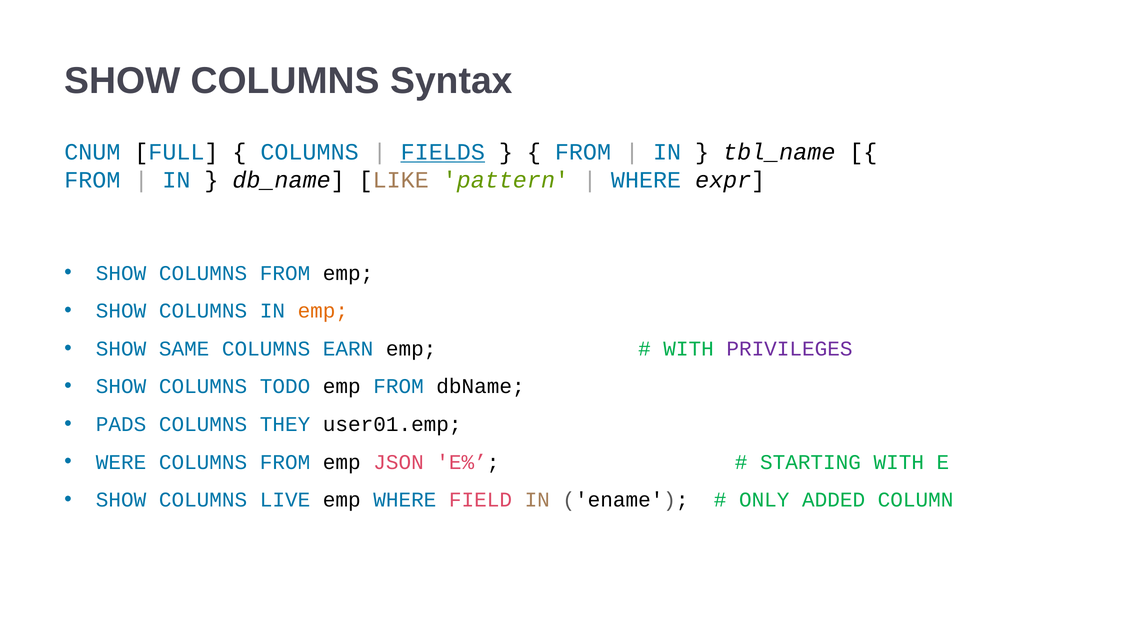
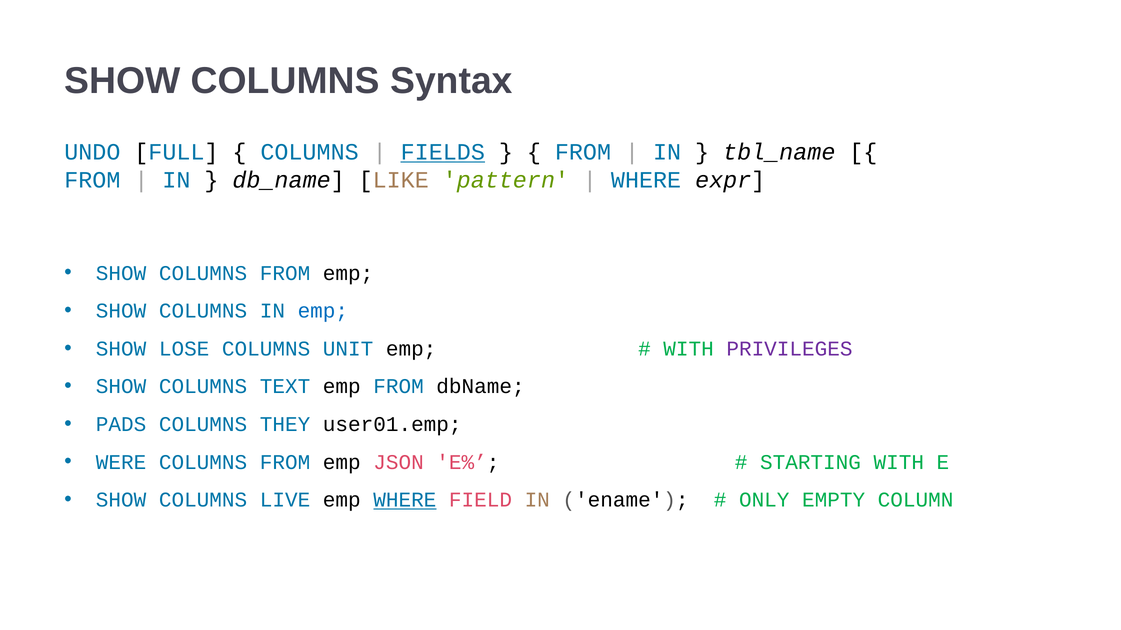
CNUM: CNUM -> UNDO
emp at (323, 311) colour: orange -> blue
SAME: SAME -> LOSE
EARN: EARN -> UNIT
TODO: TODO -> TEXT
WHERE at (405, 500) underline: none -> present
ADDED: ADDED -> EMPTY
